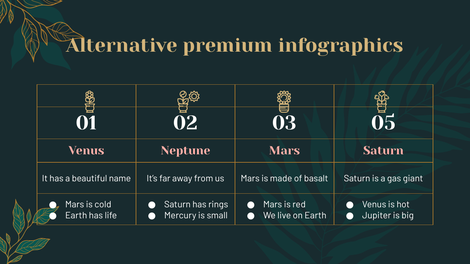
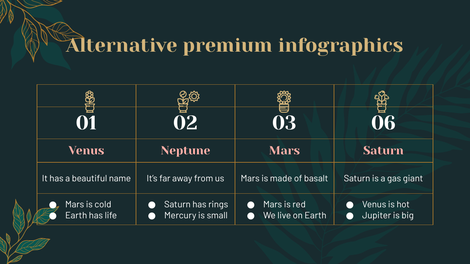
05: 05 -> 06
